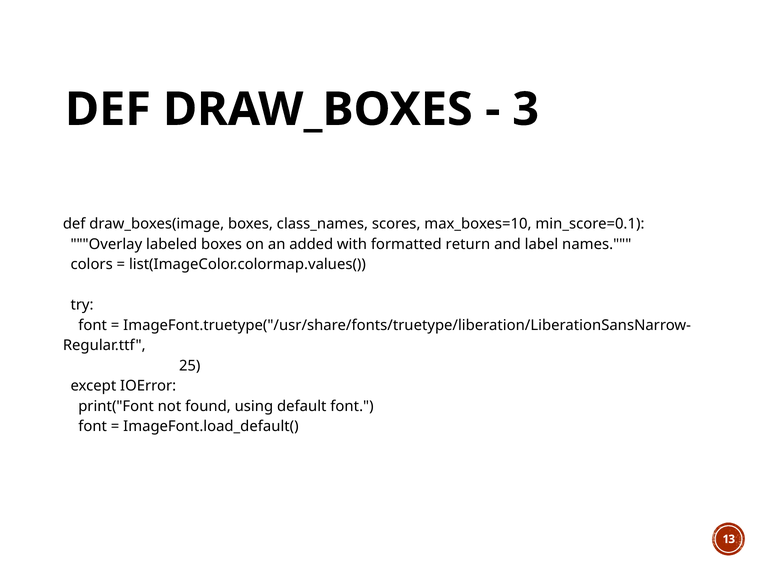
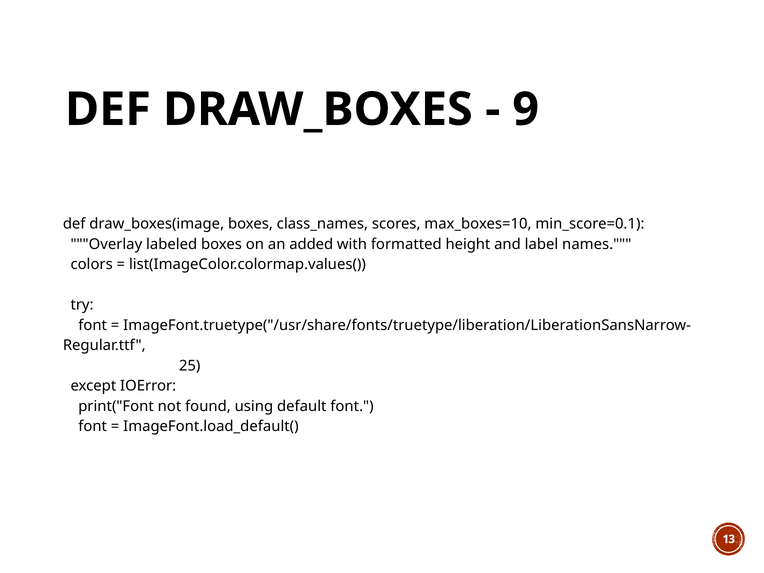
3: 3 -> 9
return: return -> height
